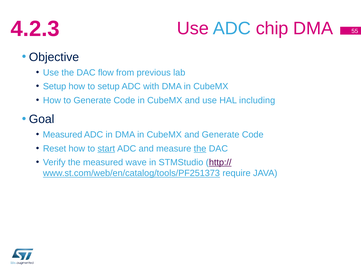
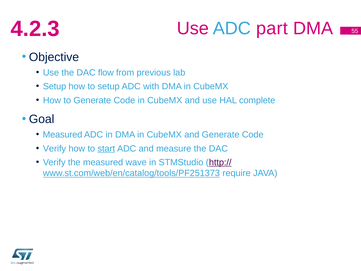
chip: chip -> part
including: including -> complete
Reset at (55, 148): Reset -> Verify
the at (200, 148) underline: present -> none
